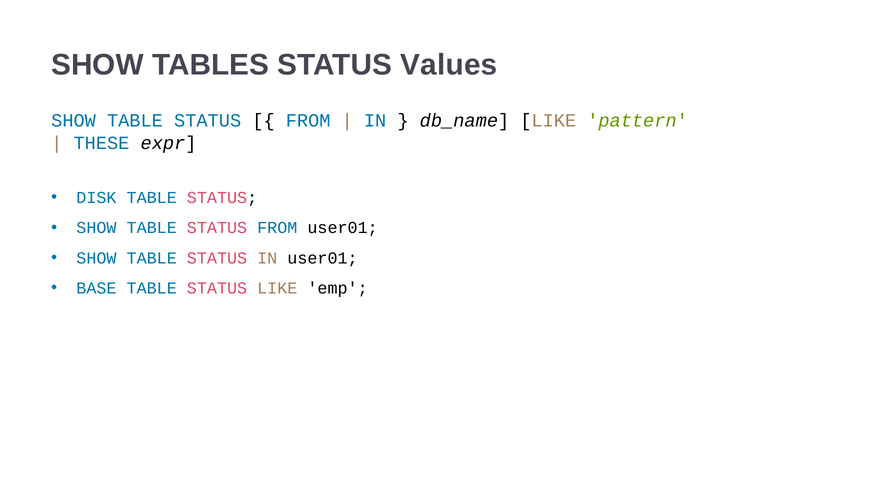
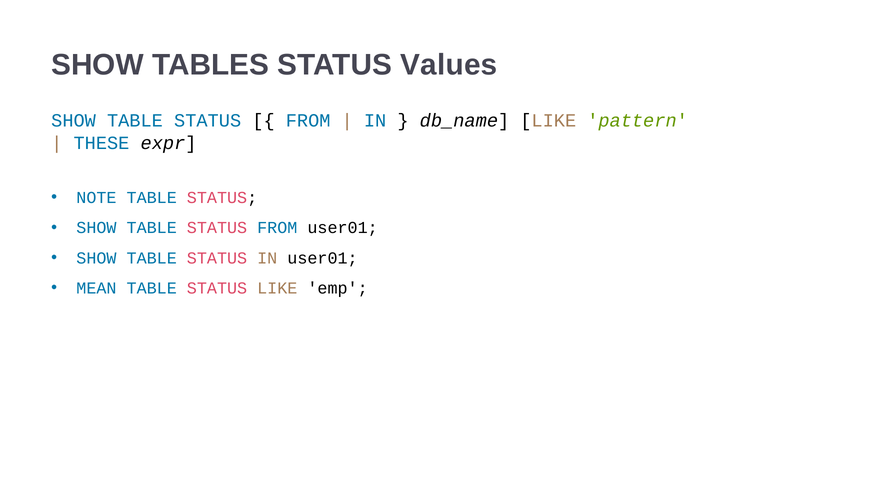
DISK: DISK -> NOTE
BASE: BASE -> MEAN
